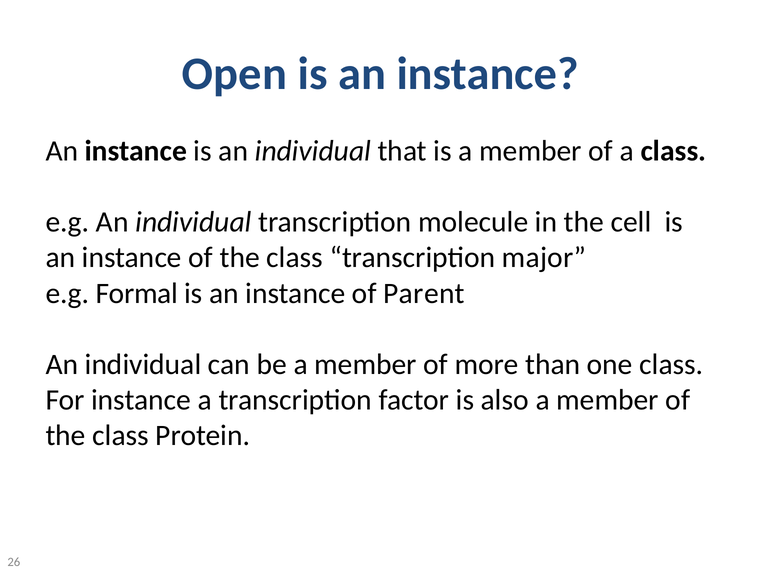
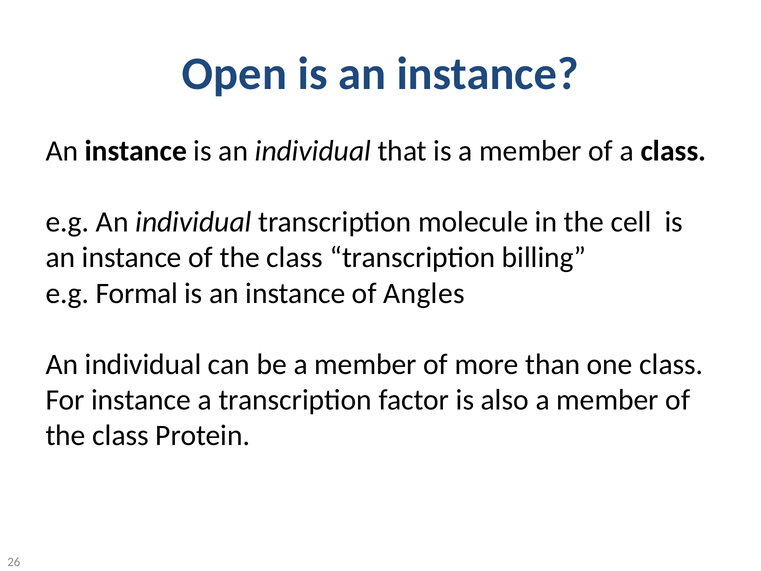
major: major -> billing
Parent: Parent -> Angles
